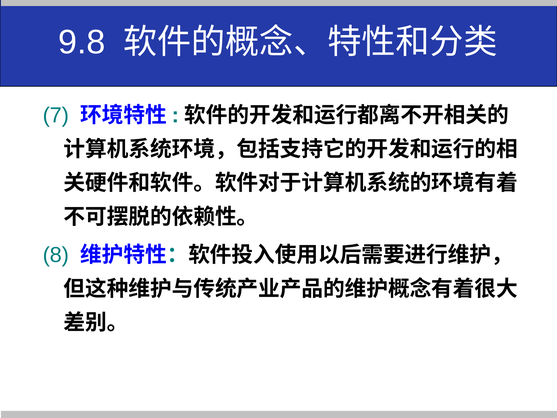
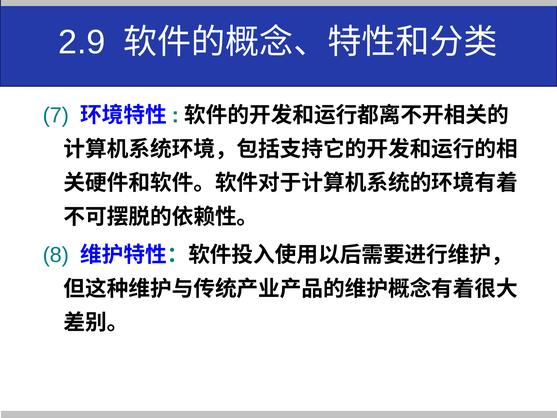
9.8: 9.8 -> 2.9
